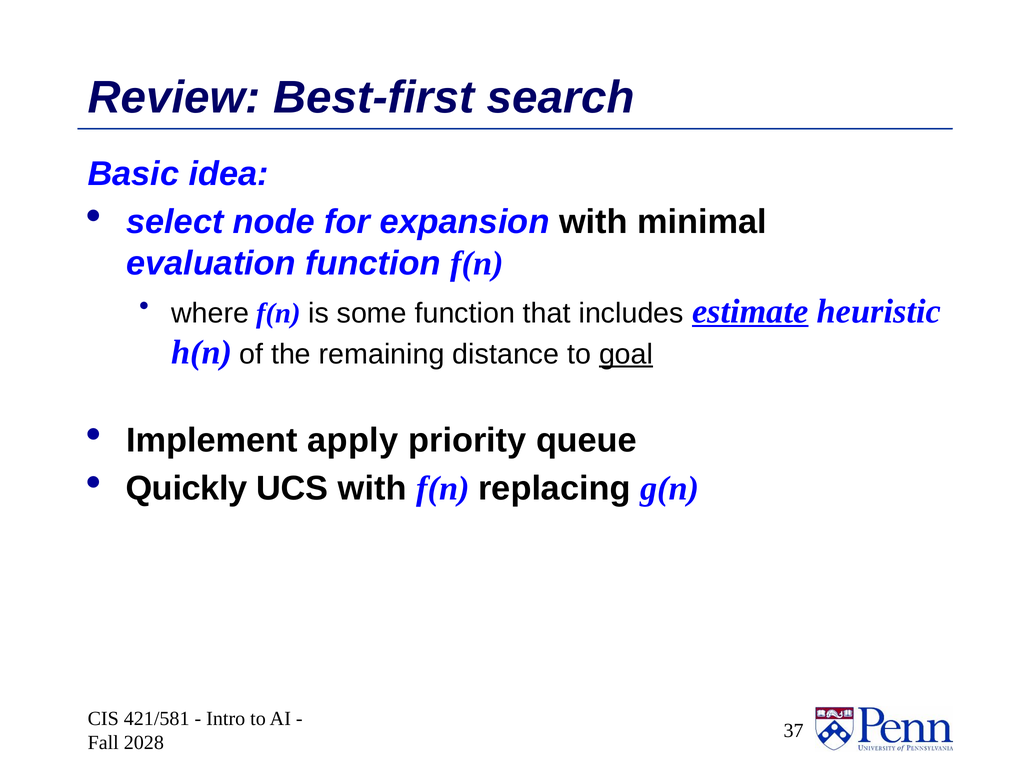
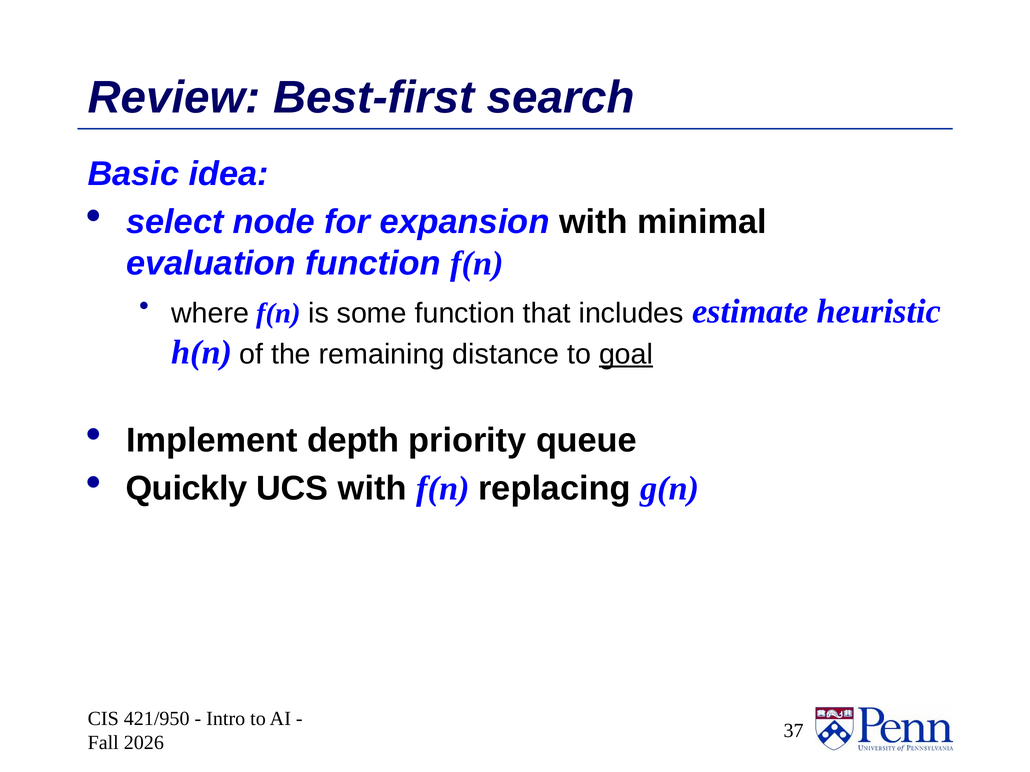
estimate underline: present -> none
apply: apply -> depth
421/581: 421/581 -> 421/950
2028: 2028 -> 2026
